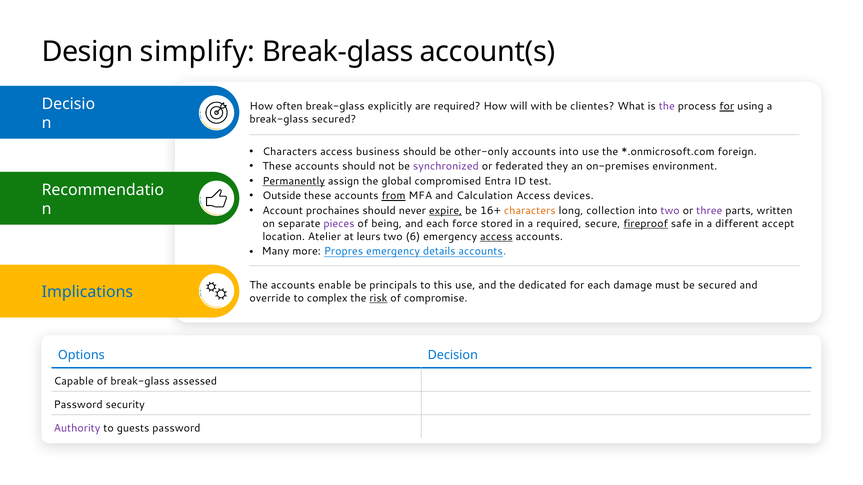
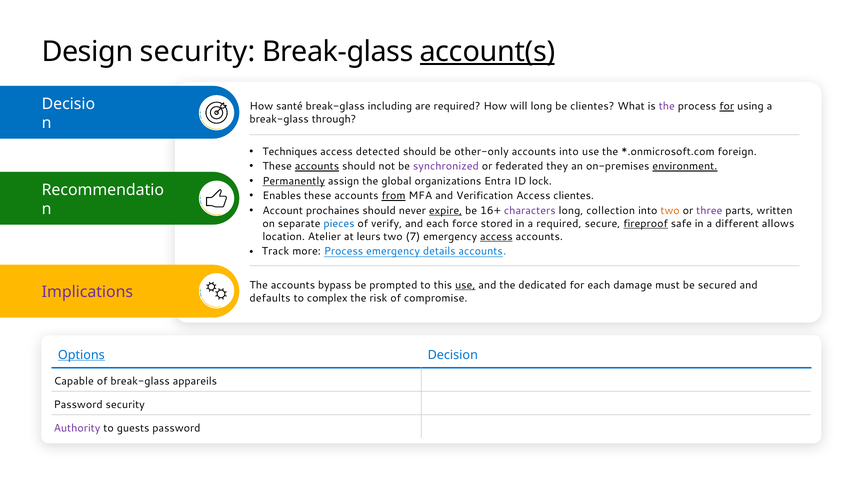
Design simplify: simplify -> security
account(s underline: none -> present
often: often -> santé
explicitly: explicitly -> including
will with: with -> long
break-glass secured: secured -> through
Characters at (290, 152): Characters -> Techniques
business: business -> detected
accounts at (317, 167) underline: none -> present
environment underline: none -> present
compromised: compromised -> organizations
test: test -> lock
Outside: Outside -> Enables
Calculation: Calculation -> Verification
Access devices: devices -> clientes
characters at (530, 211) colour: orange -> purple
two at (670, 211) colour: purple -> orange
pieces colour: purple -> blue
being: being -> verify
accept: accept -> allows
6: 6 -> 7
Many: Many -> Track
more Propres: Propres -> Process
enable: enable -> bypass
principals: principals -> prompted
use at (465, 286) underline: none -> present
Implications colour: blue -> purple
override: override -> defaults
risk underline: present -> none
Options underline: none -> present
assessed: assessed -> appareils
